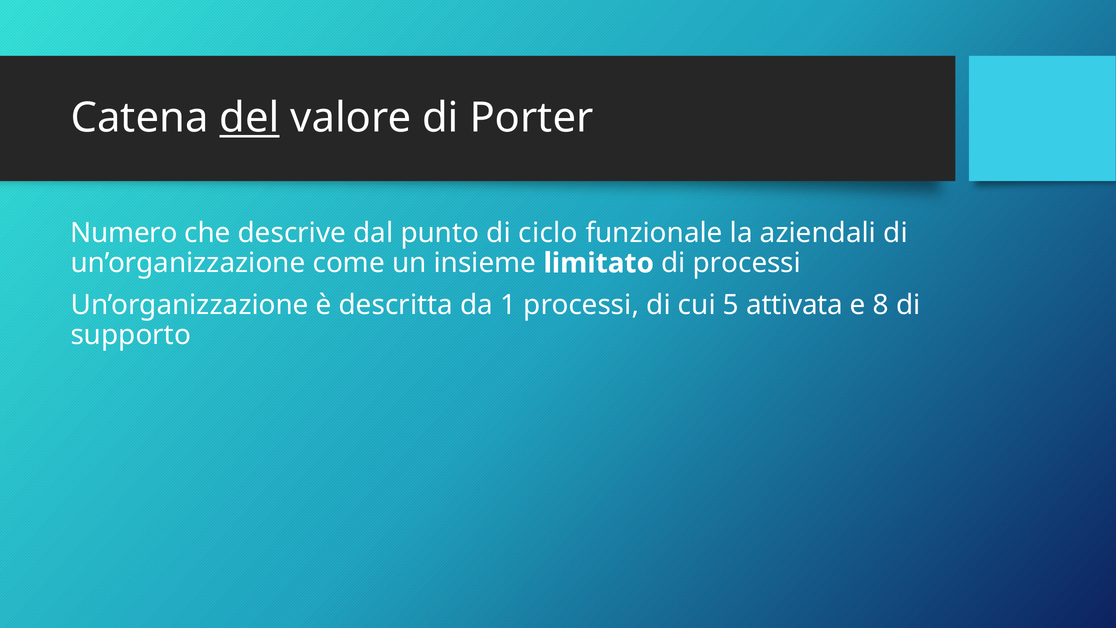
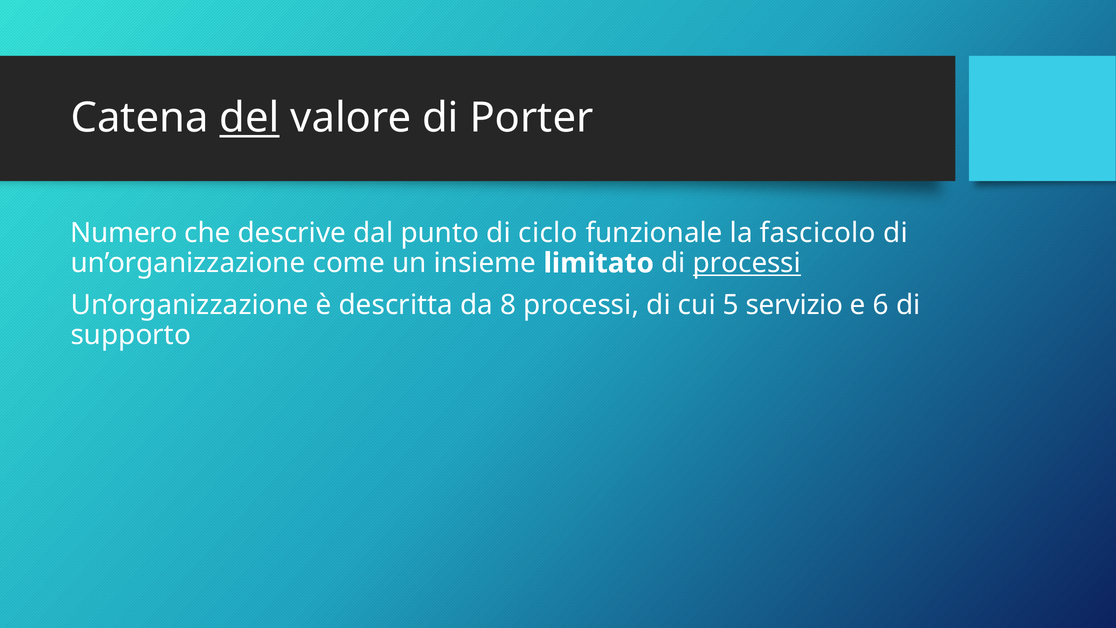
aziendali: aziendali -> fascicolo
processi at (747, 263) underline: none -> present
1: 1 -> 8
attivata: attivata -> servizio
8: 8 -> 6
